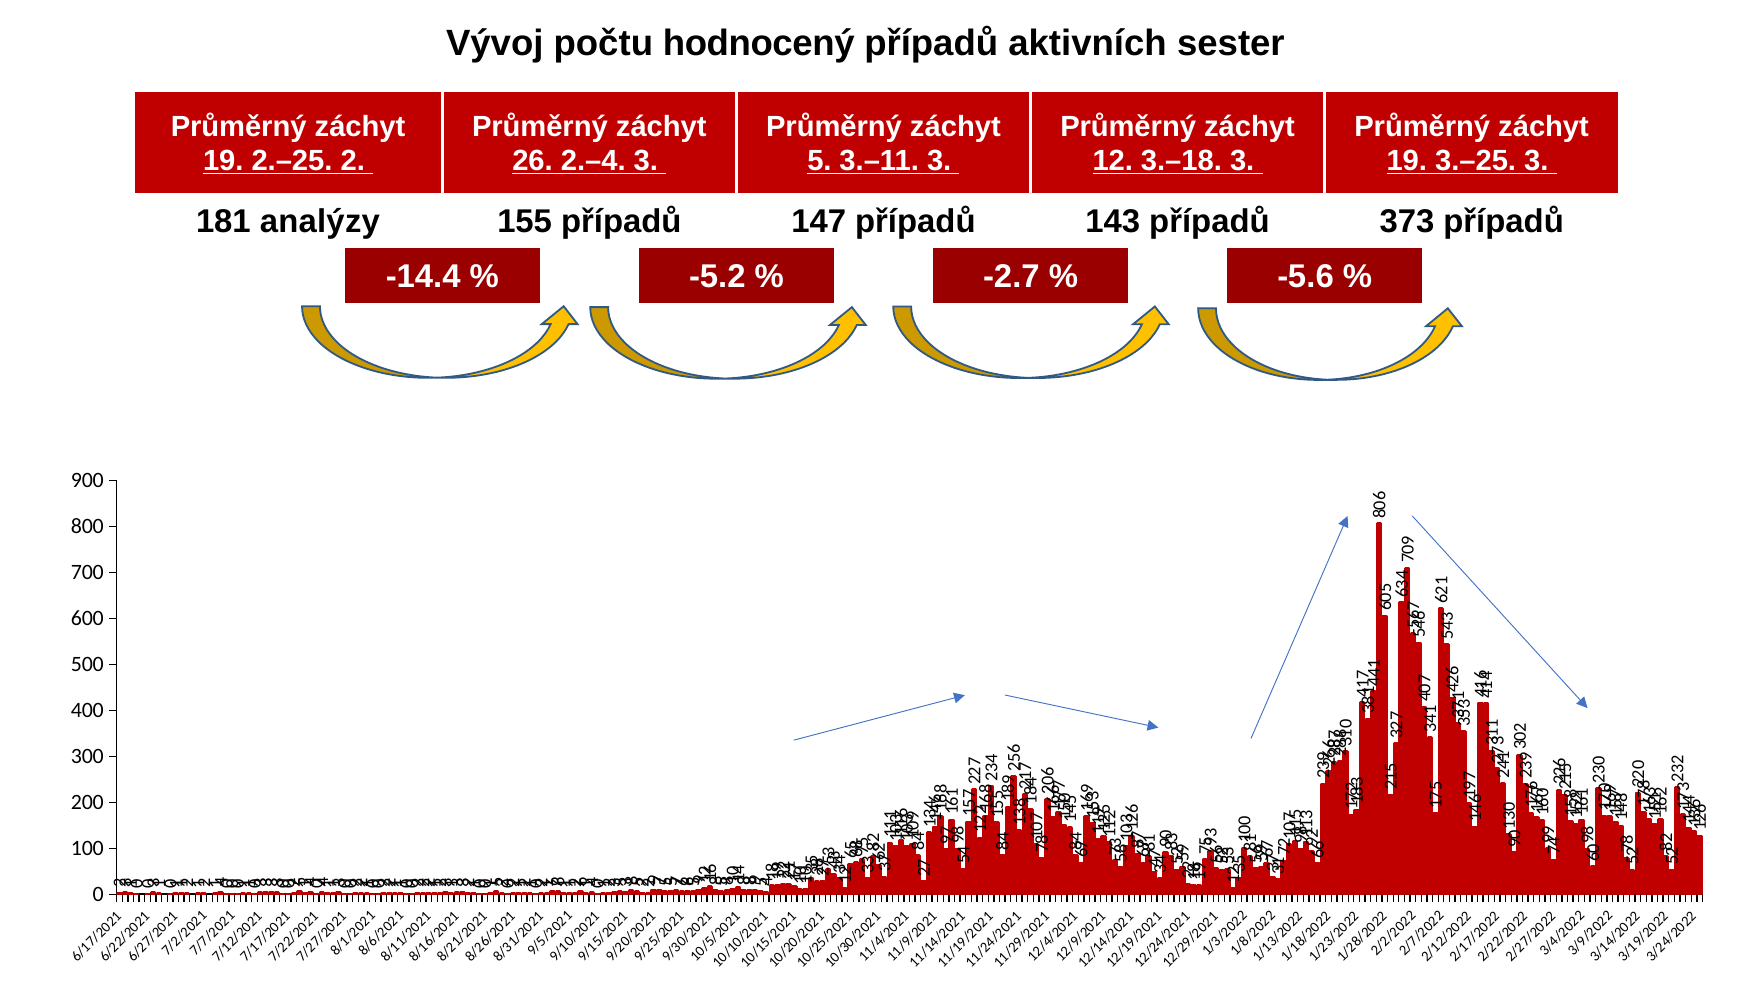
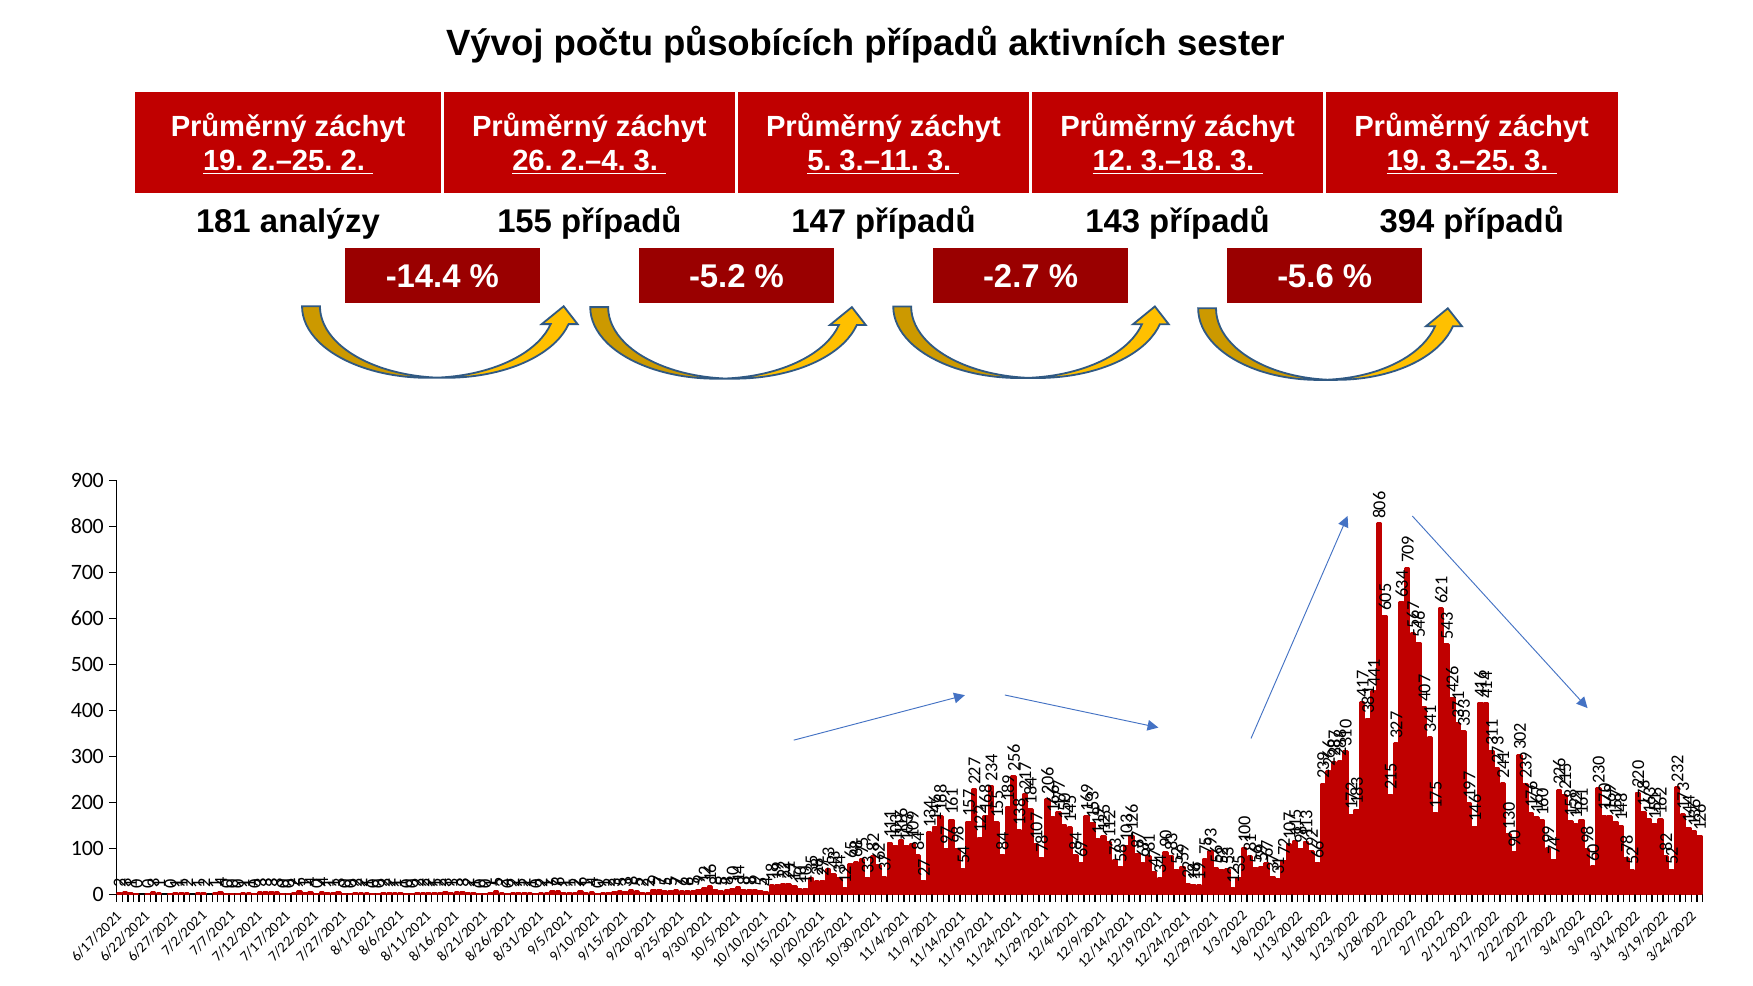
hodnocený: hodnocený -> působících
373: 373 -> 394
